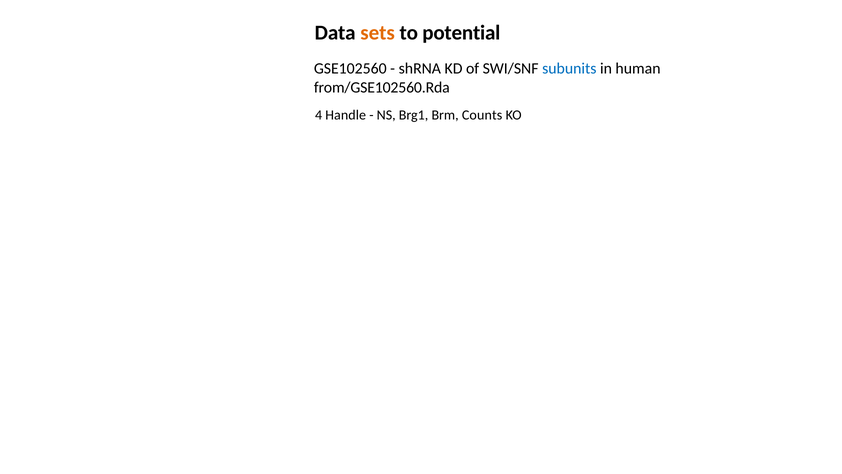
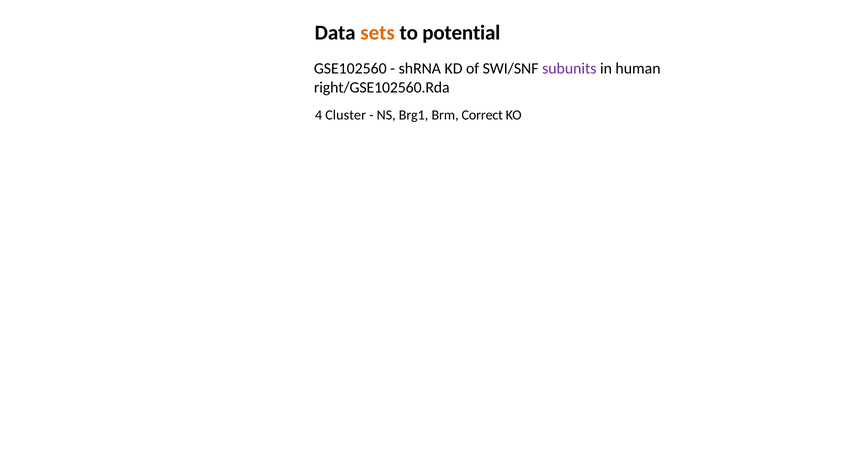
subunits colour: blue -> purple
from/GSE102560.Rda: from/GSE102560.Rda -> right/GSE102560.Rda
Handle: Handle -> Cluster
Counts: Counts -> Correct
